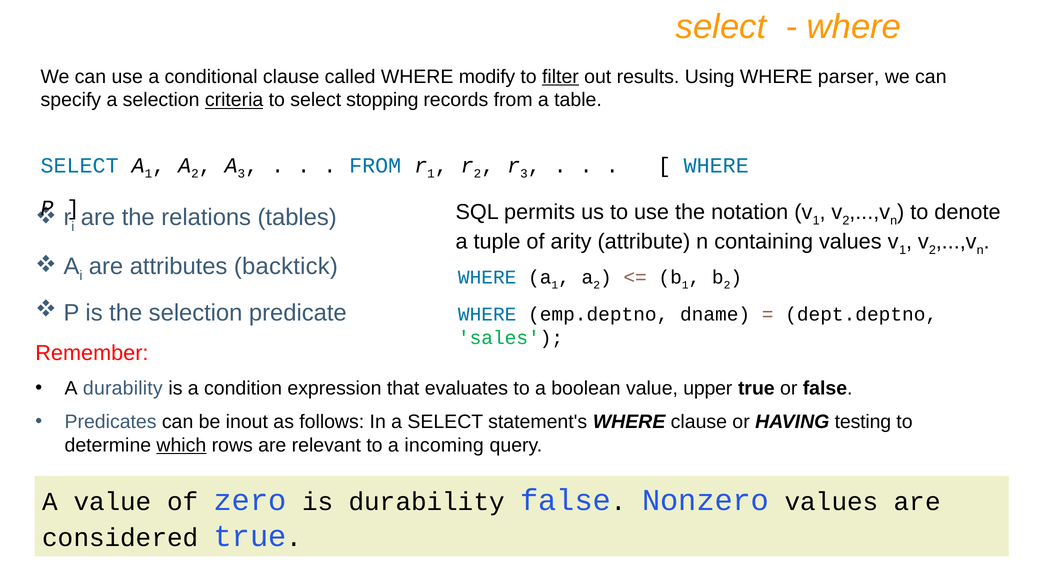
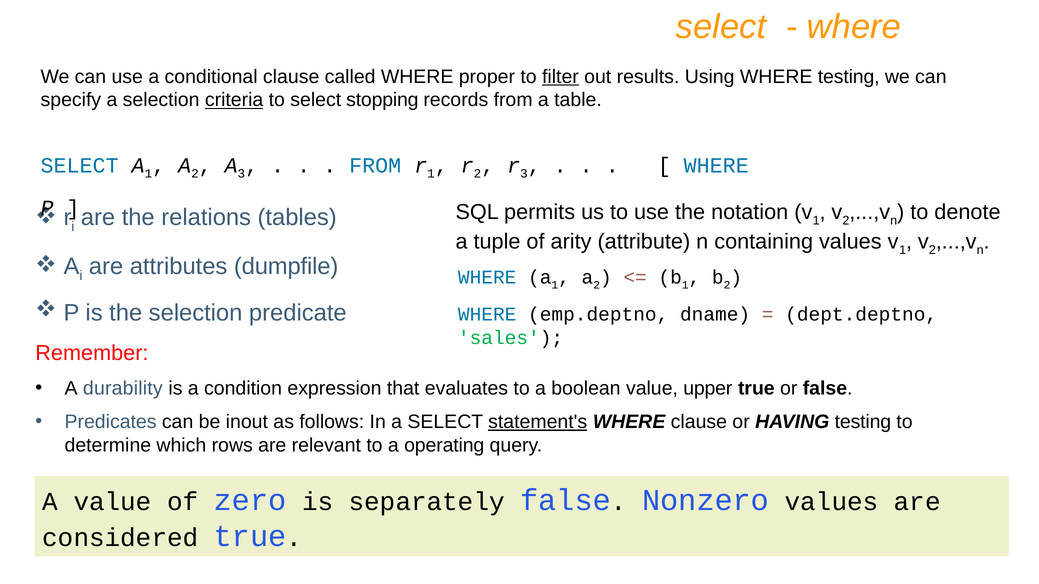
modify: modify -> proper
WHERE parser: parser -> testing
backtick: backtick -> dumpfile
statement's underline: none -> present
which underline: present -> none
incoming: incoming -> operating
is durability: durability -> separately
